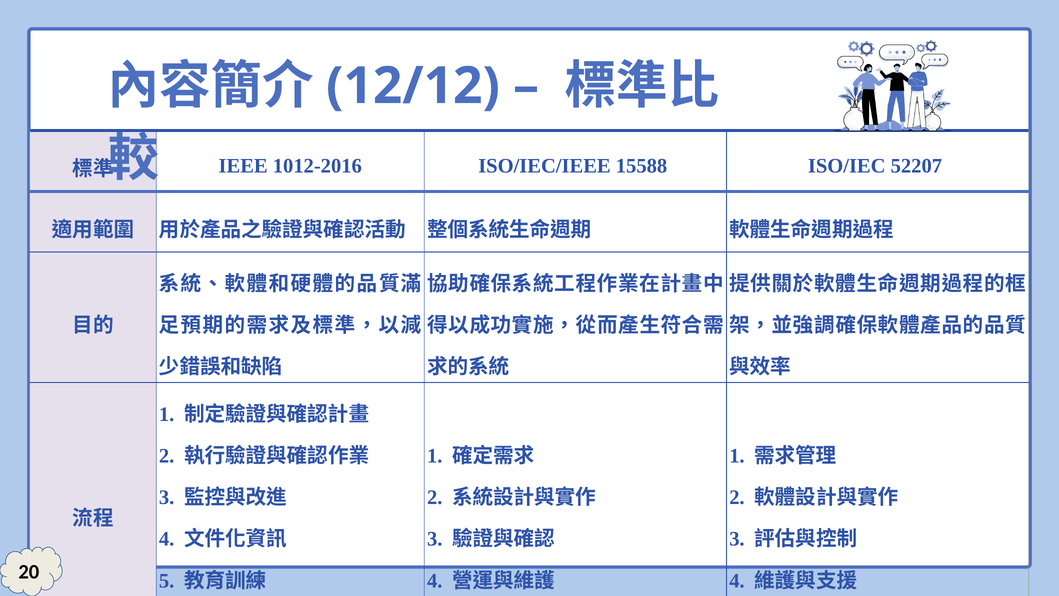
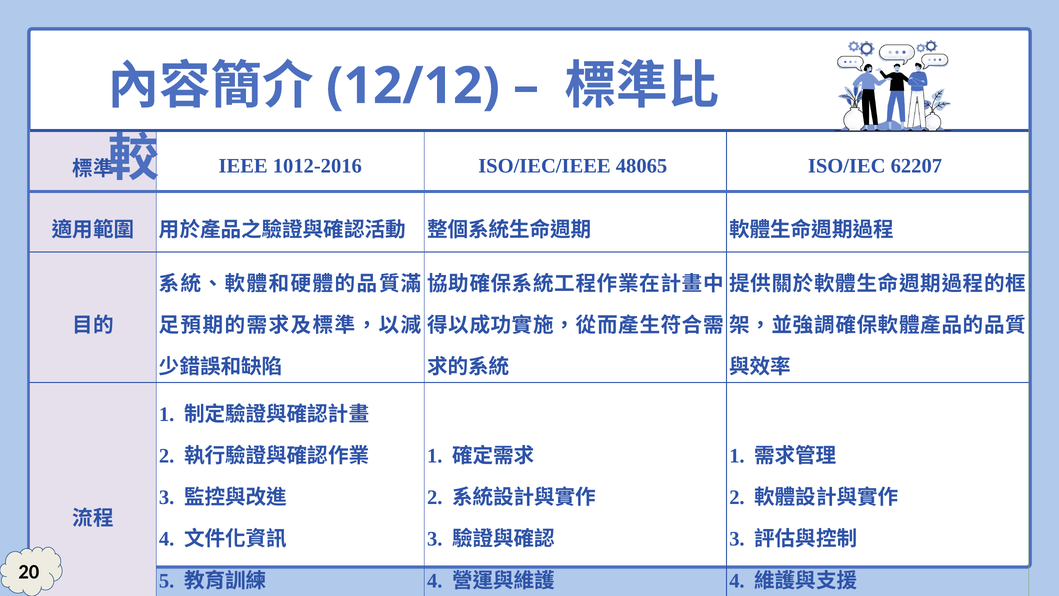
15588: 15588 -> 48065
52207: 52207 -> 62207
